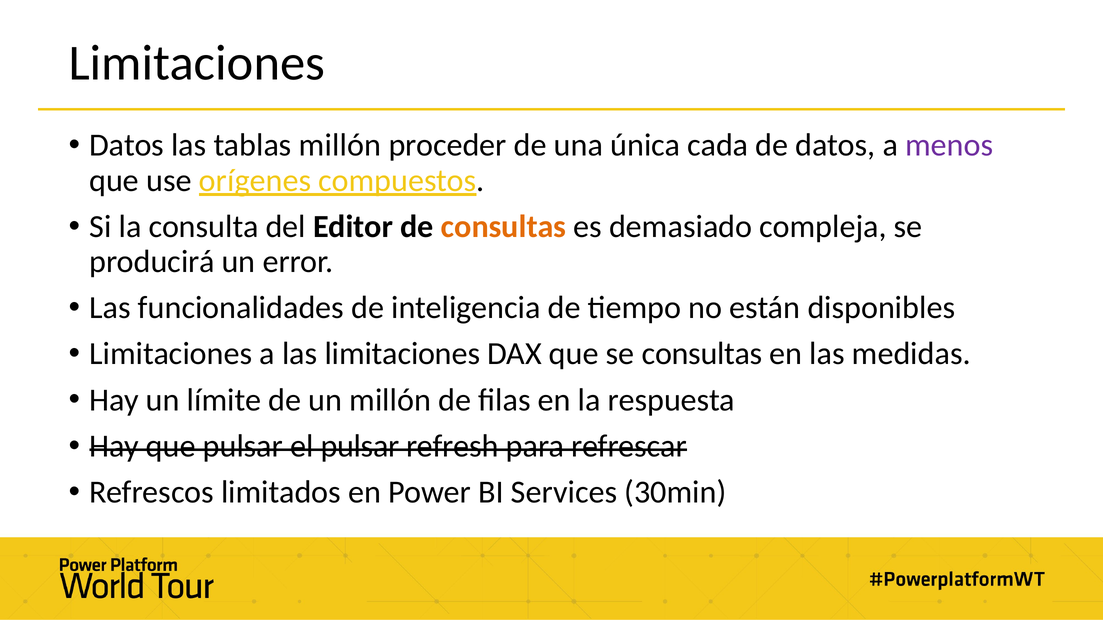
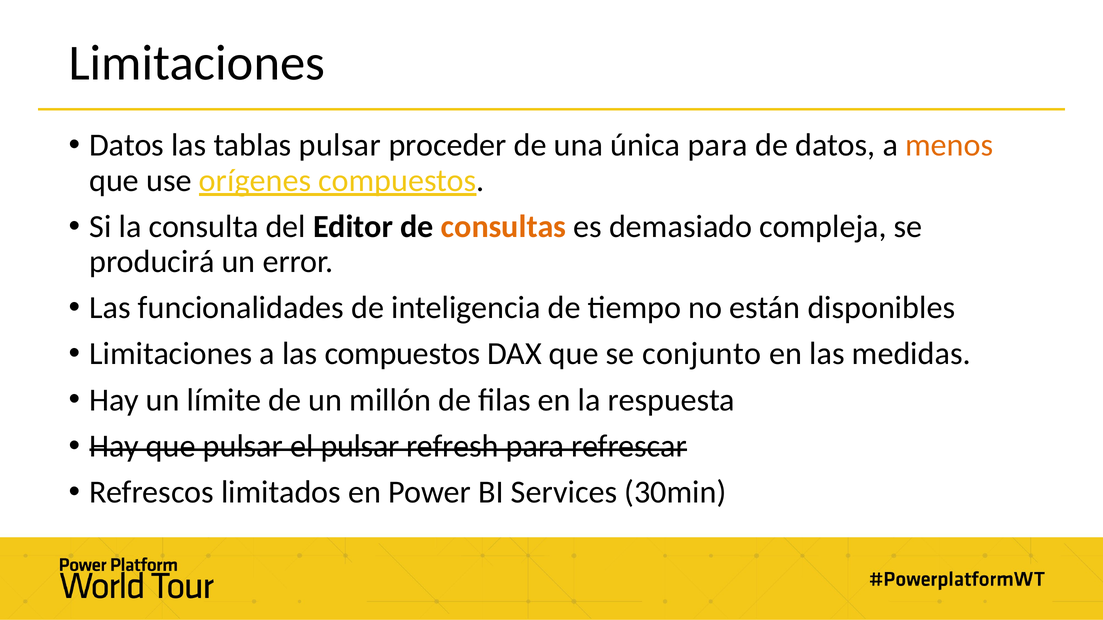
tablas millón: millón -> pulsar
única cada: cada -> para
menos colour: purple -> orange
las limitaciones: limitaciones -> compuestos
se consultas: consultas -> conjunto
